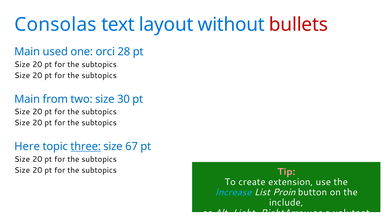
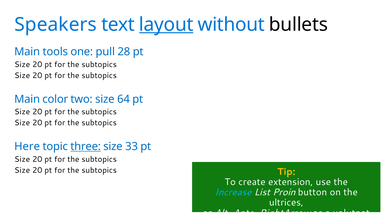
Consolas: Consolas -> Speakers
layout underline: none -> present
bullets colour: red -> black
used: used -> tools
orci: orci -> pull
from: from -> color
30: 30 -> 64
67: 67 -> 33
Tip colour: pink -> yellow
include: include -> ultrices
Alt-Light-RightArrow: Alt-Light-RightArrow -> Alt-Ante-RightArrow
